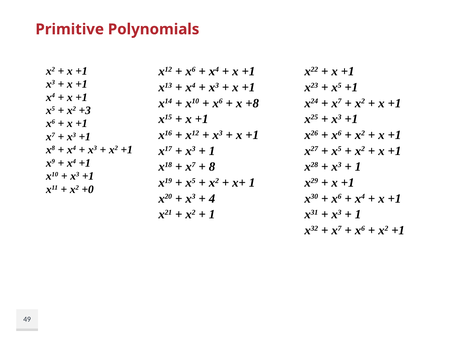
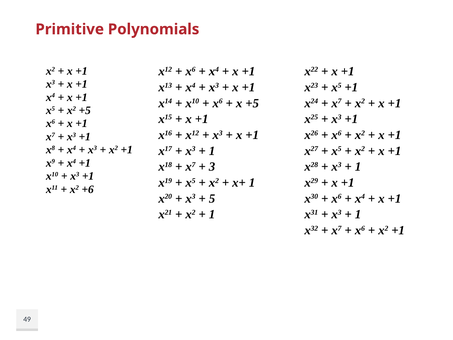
x +8: +8 -> +5
x2 +3: +3 -> +5
8: 8 -> 3
+0: +0 -> +6
4: 4 -> 5
